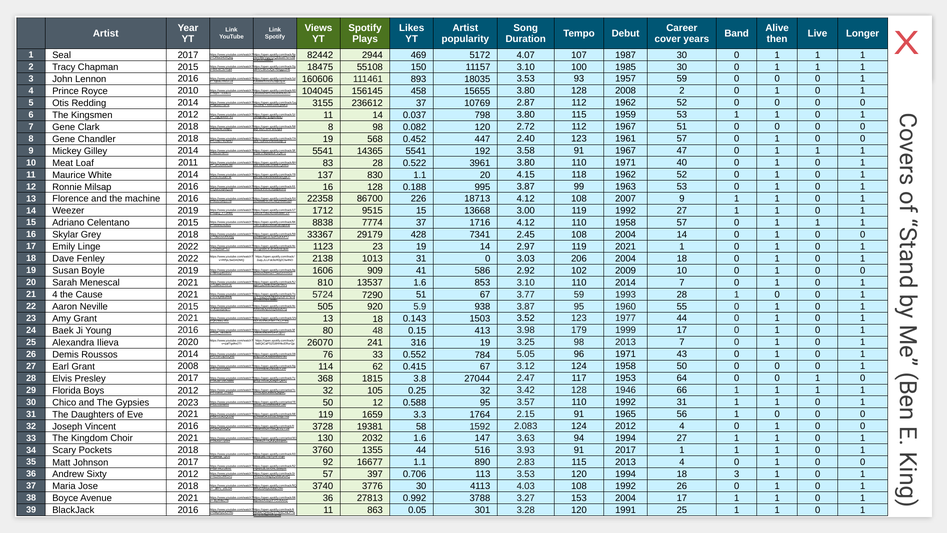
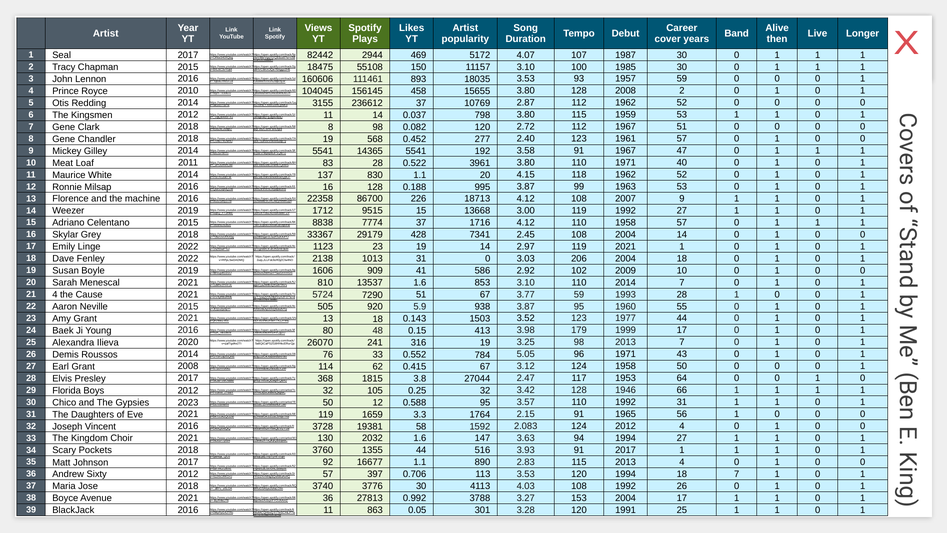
447: 447 -> 277
18 3: 3 -> 7
